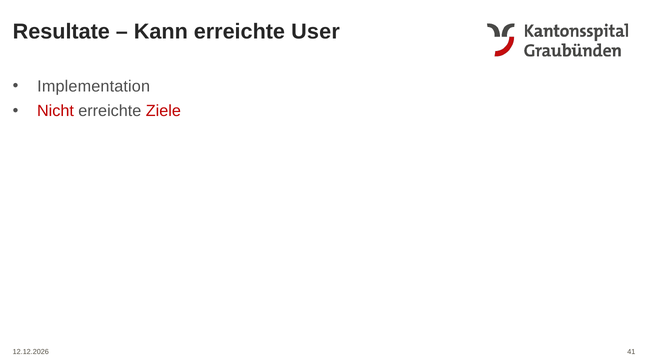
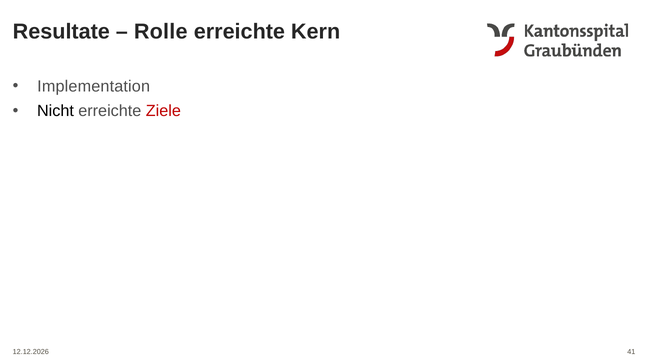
Kann: Kann -> Rolle
User: User -> Kern
Nicht colour: red -> black
